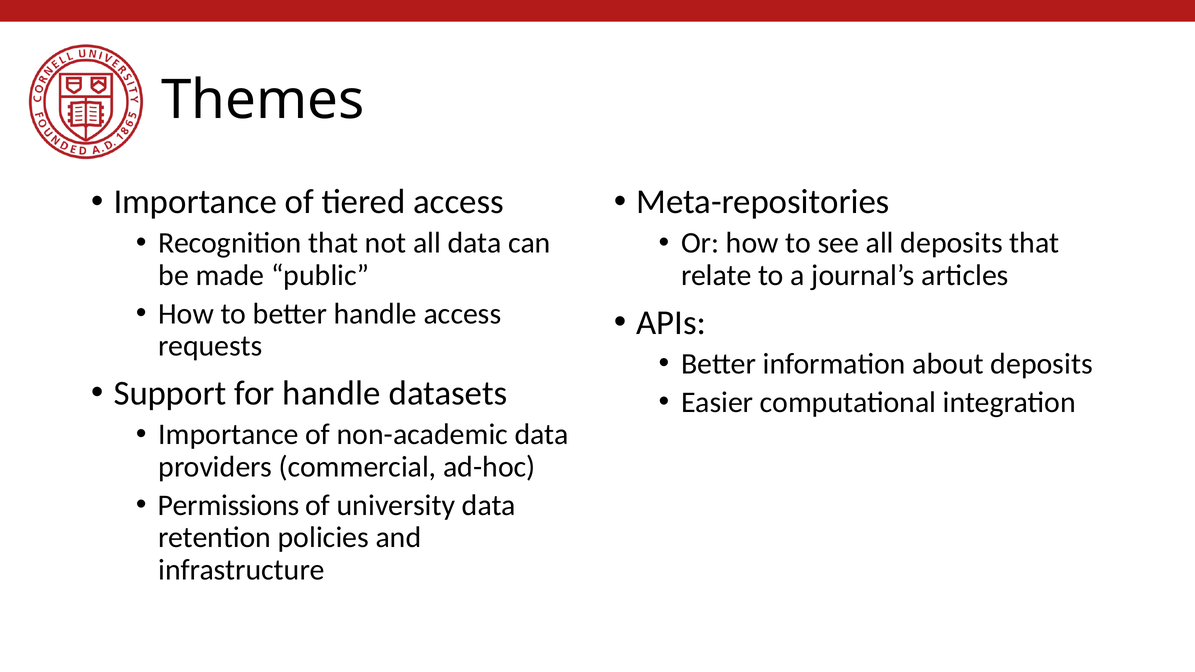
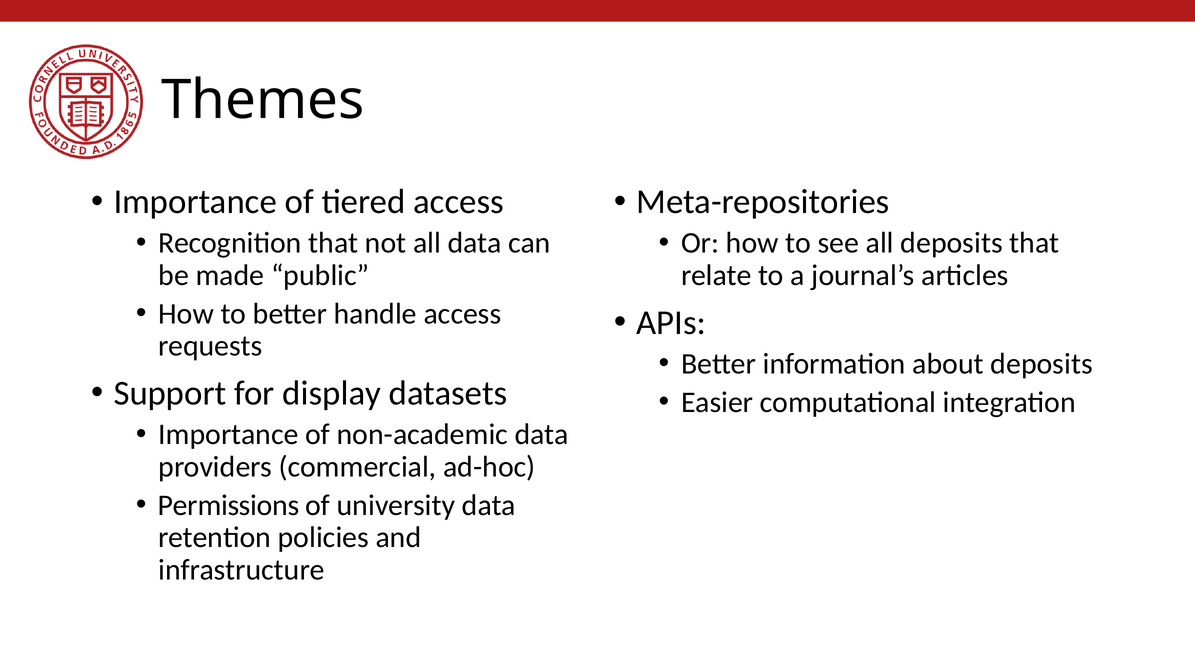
for handle: handle -> display
